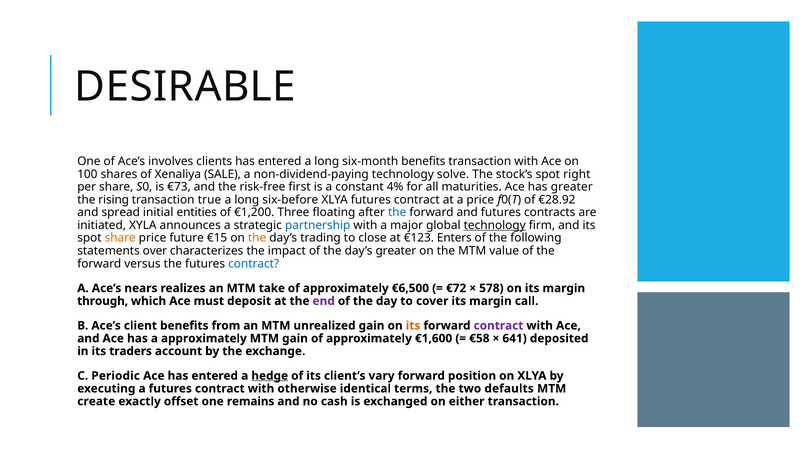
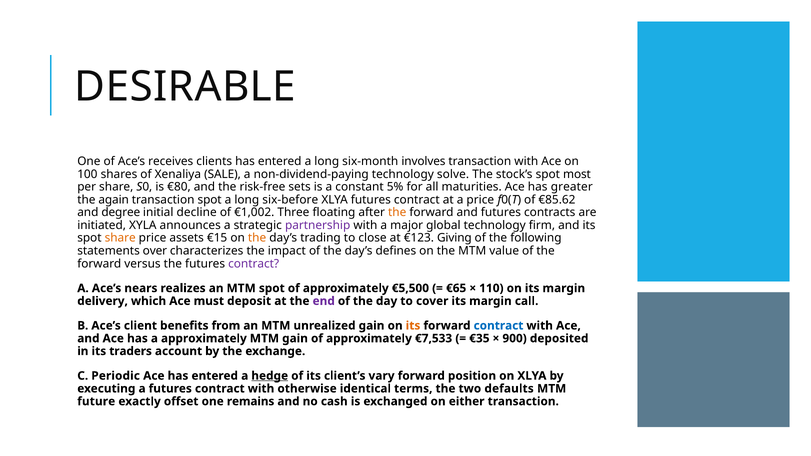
involves: involves -> receives
six-month benefits: benefits -> involves
right: right -> most
€73: €73 -> €80
first: first -> sets
4%: 4% -> 5%
rising: rising -> again
transaction true: true -> spot
€28.92: €28.92 -> €85.62
spread: spread -> degree
entities: entities -> decline
€1,200: €1,200 -> €1,002
the at (397, 213) colour: blue -> orange
partnership colour: blue -> purple
technology at (495, 225) underline: present -> none
future: future -> assets
Enters: Enters -> Giving
day’s greater: greater -> defines
contract at (254, 264) colour: blue -> purple
MTM take: take -> spot
€6,500: €6,500 -> €5,500
€72: €72 -> €65
578: 578 -> 110
through: through -> delivery
contract at (498, 326) colour: purple -> blue
€1,600: €1,600 -> €7,533
€58: €58 -> €35
641: 641 -> 900
create: create -> future
